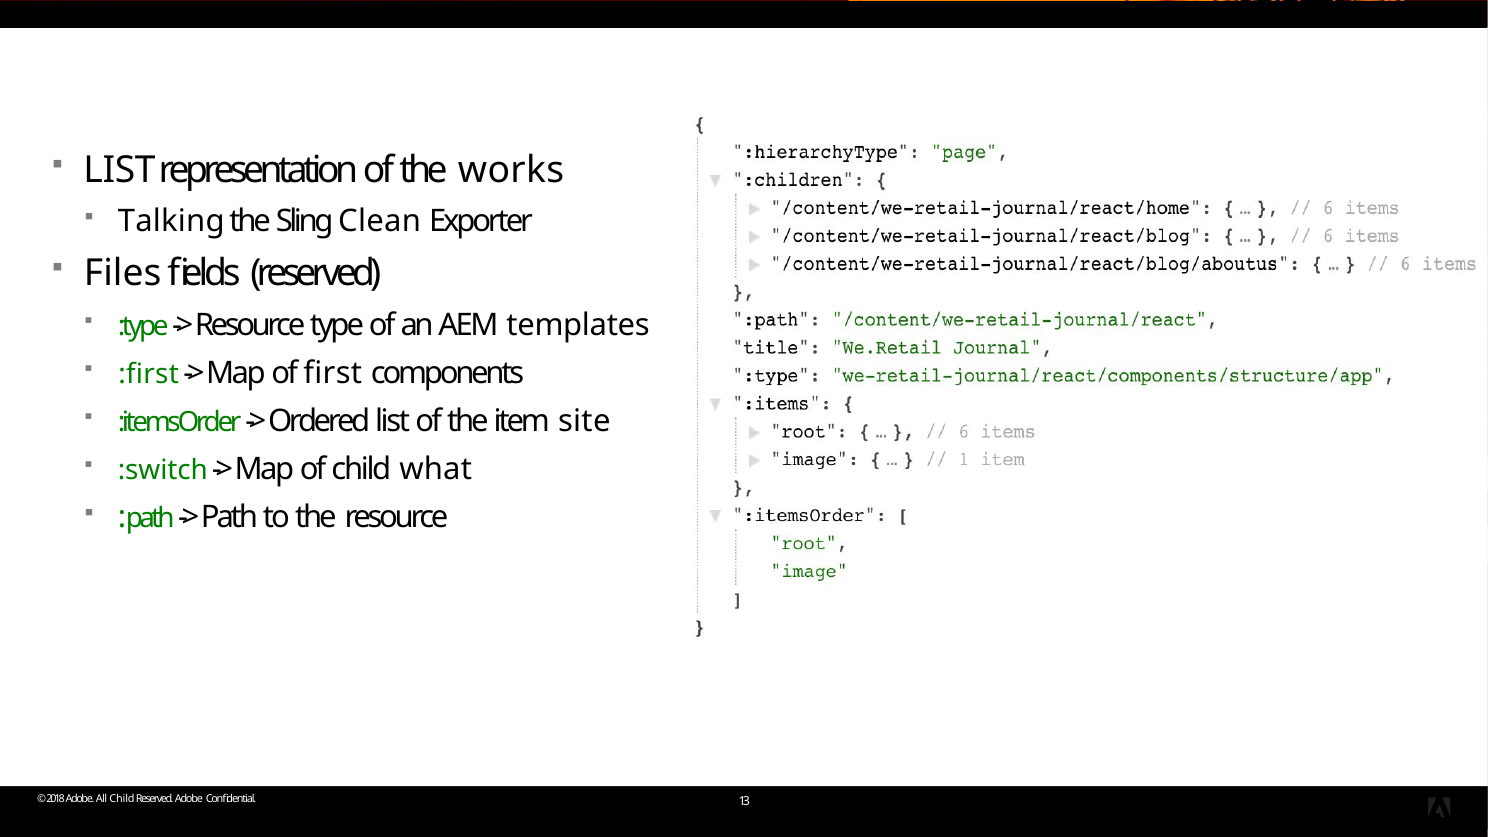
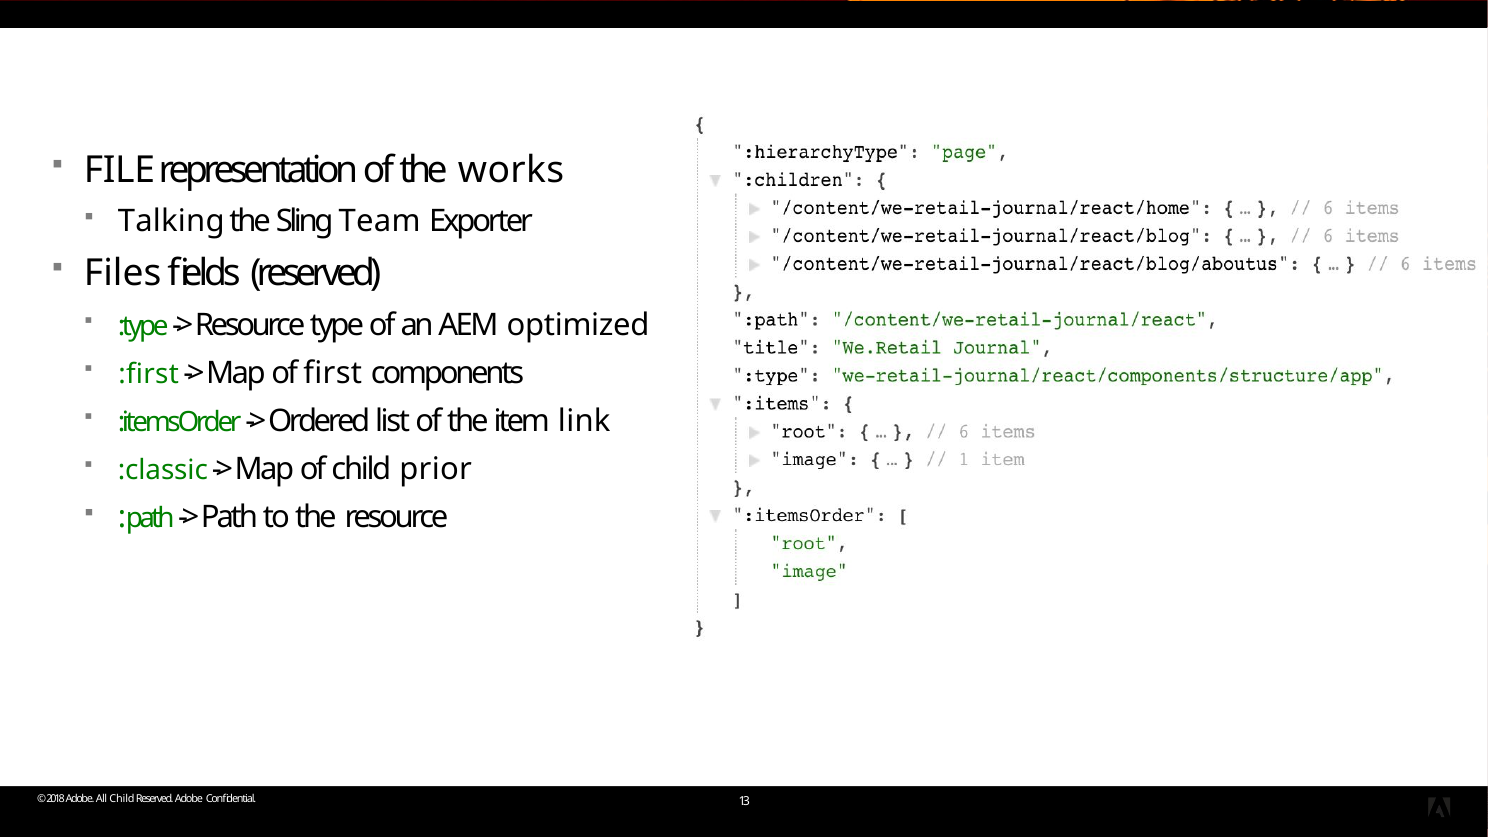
LIST at (120, 170): LIST -> FILE
Clean: Clean -> Team
templates: templates -> optimized
site: site -> link
:switch: :switch -> :classic
what: what -> prior
